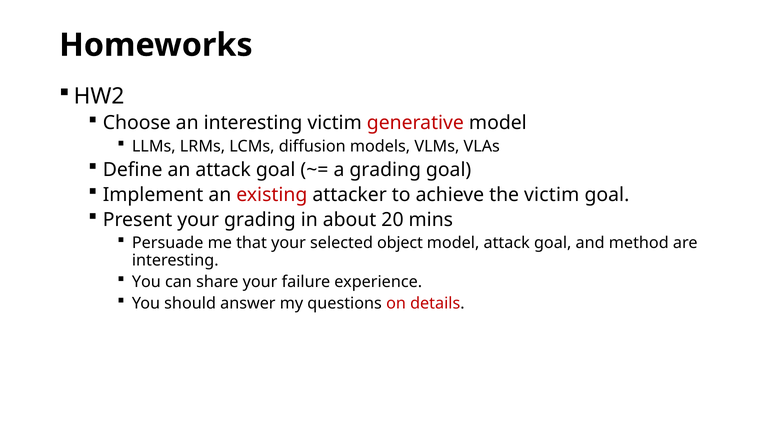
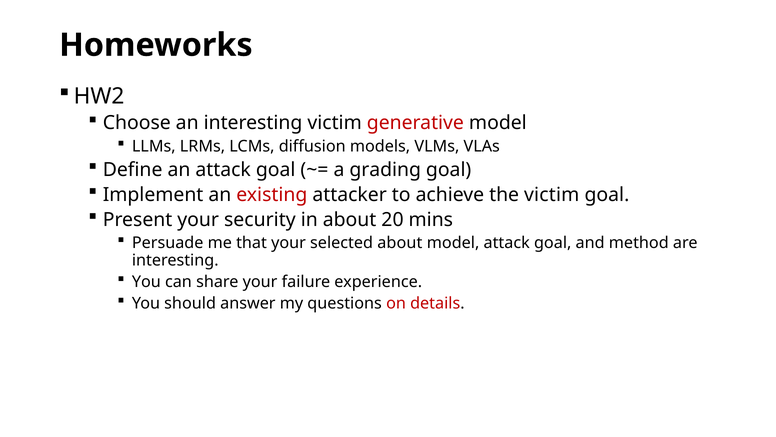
your grading: grading -> security
selected object: object -> about
